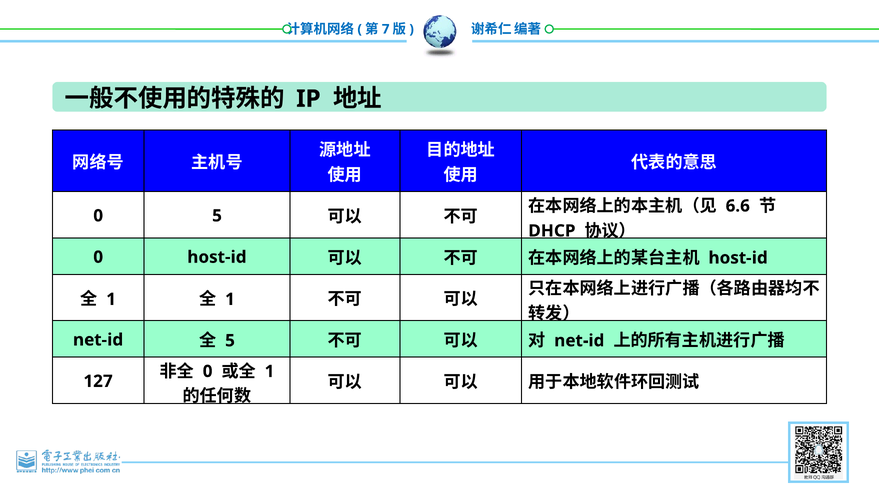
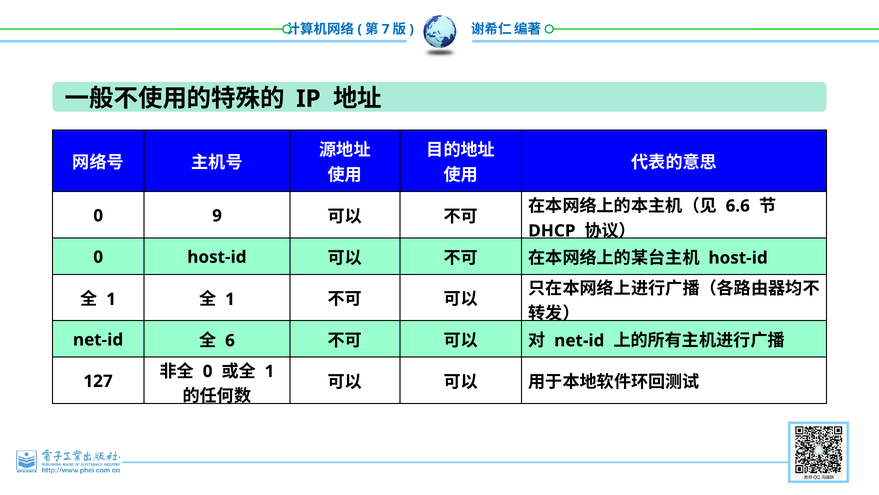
0 5: 5 -> 9
5 at (230, 340): 5 -> 6
